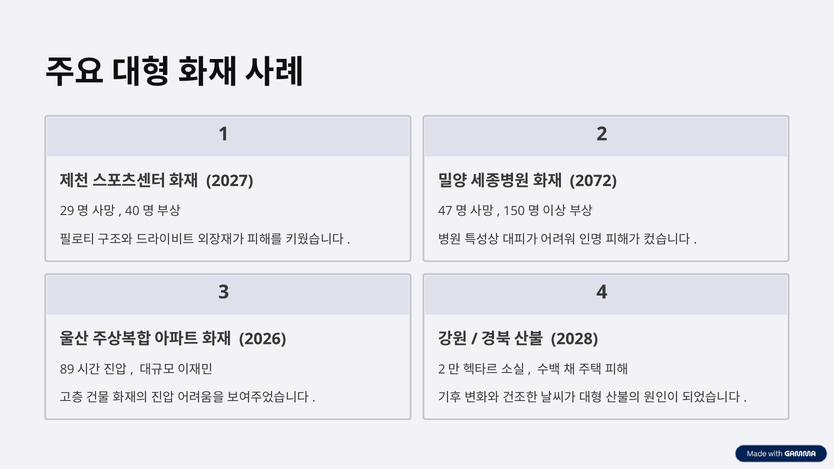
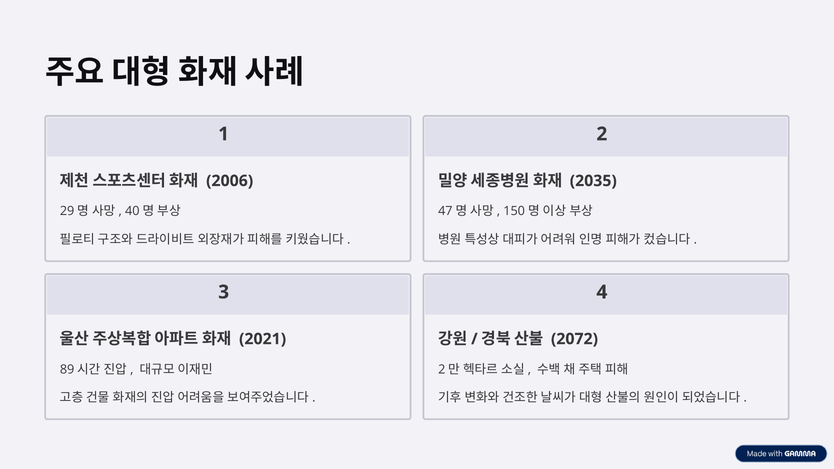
2027: 2027 -> 2006
2072: 2072 -> 2035
2026: 2026 -> 2021
2028: 2028 -> 2072
